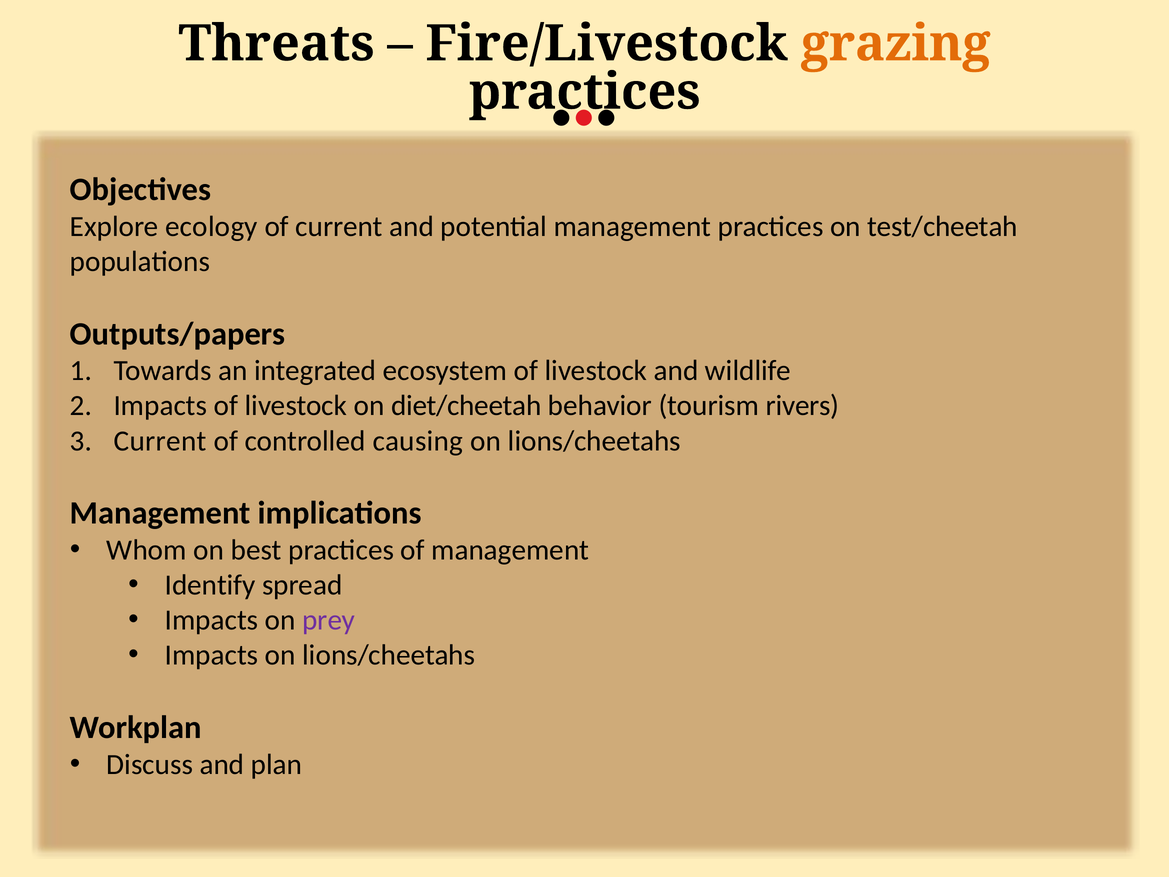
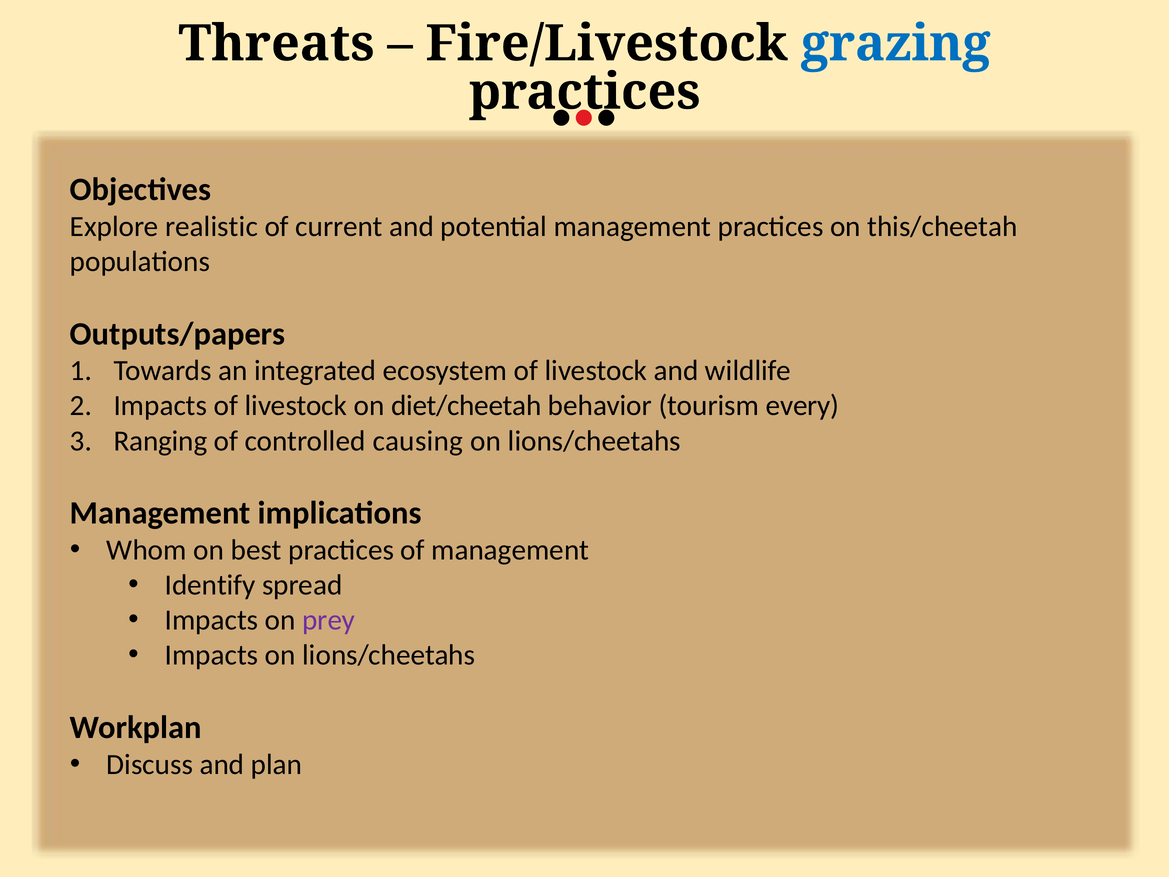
grazing colour: orange -> blue
ecology: ecology -> realistic
test/cheetah: test/cheetah -> this/cheetah
rivers: rivers -> every
Current at (160, 441): Current -> Ranging
